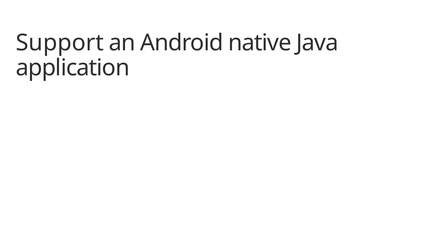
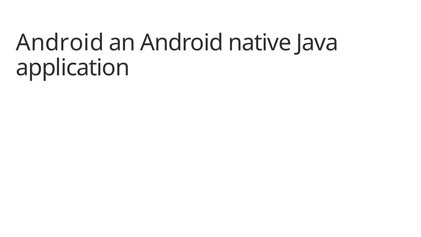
Support at (60, 43): Support -> Android
